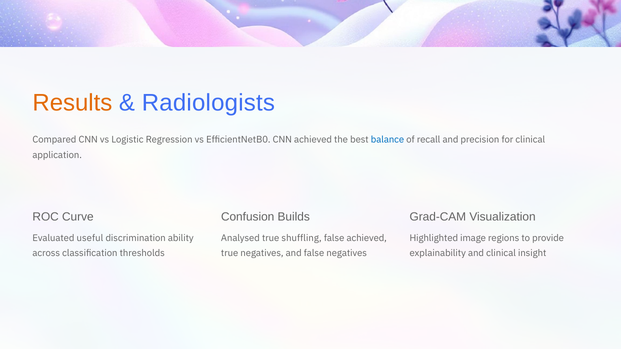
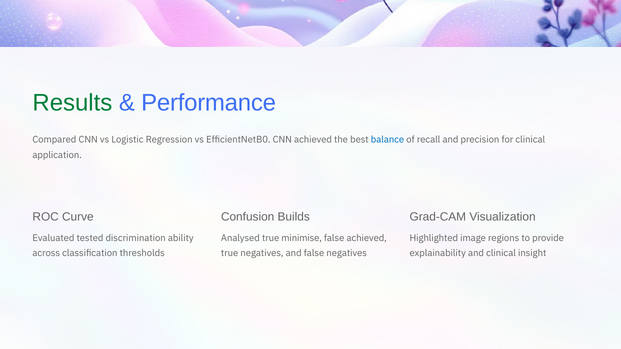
Results colour: orange -> green
Radiologists: Radiologists -> Performance
useful: useful -> tested
shuffling: shuffling -> minimise
